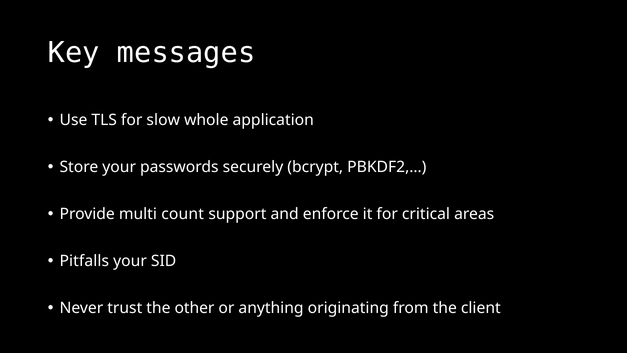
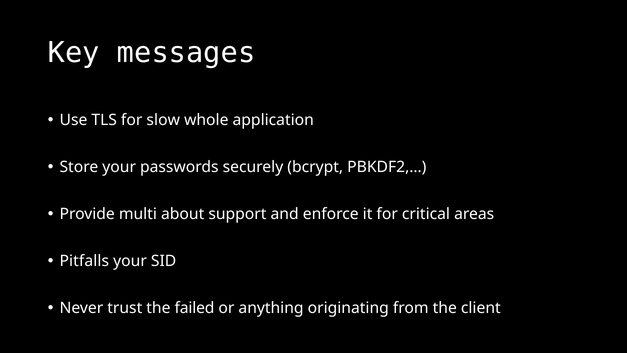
count: count -> about
other: other -> failed
